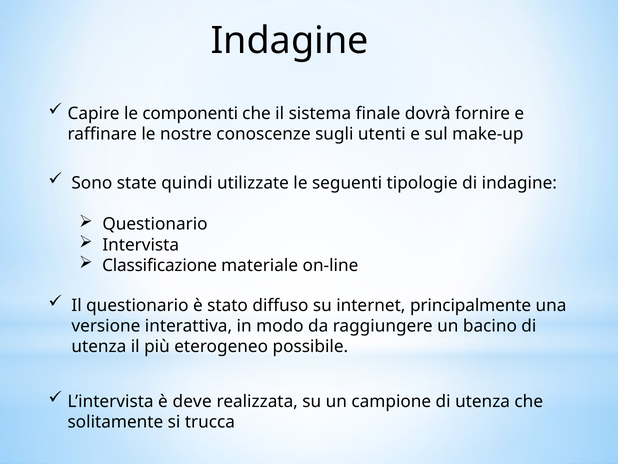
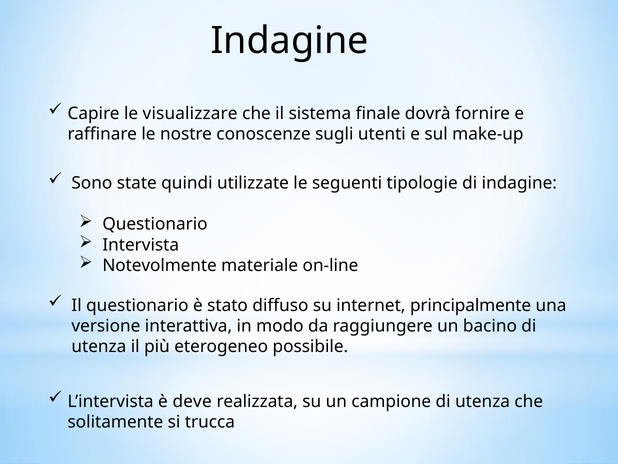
componenti: componenti -> visualizzare
Classificazione: Classificazione -> Notevolmente
